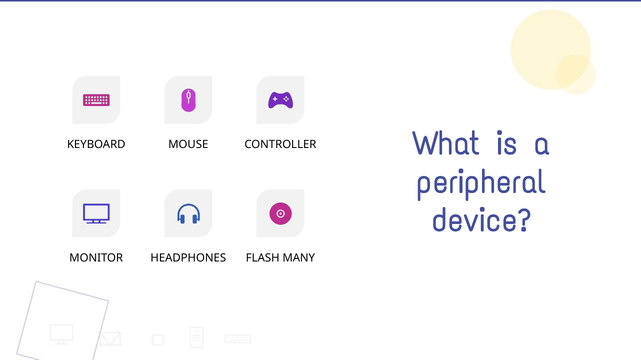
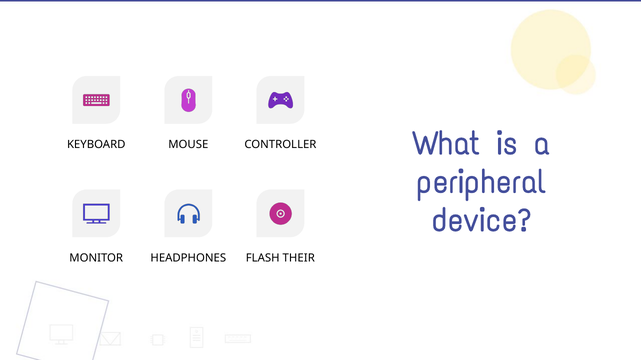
MANY: MANY -> THEIR
